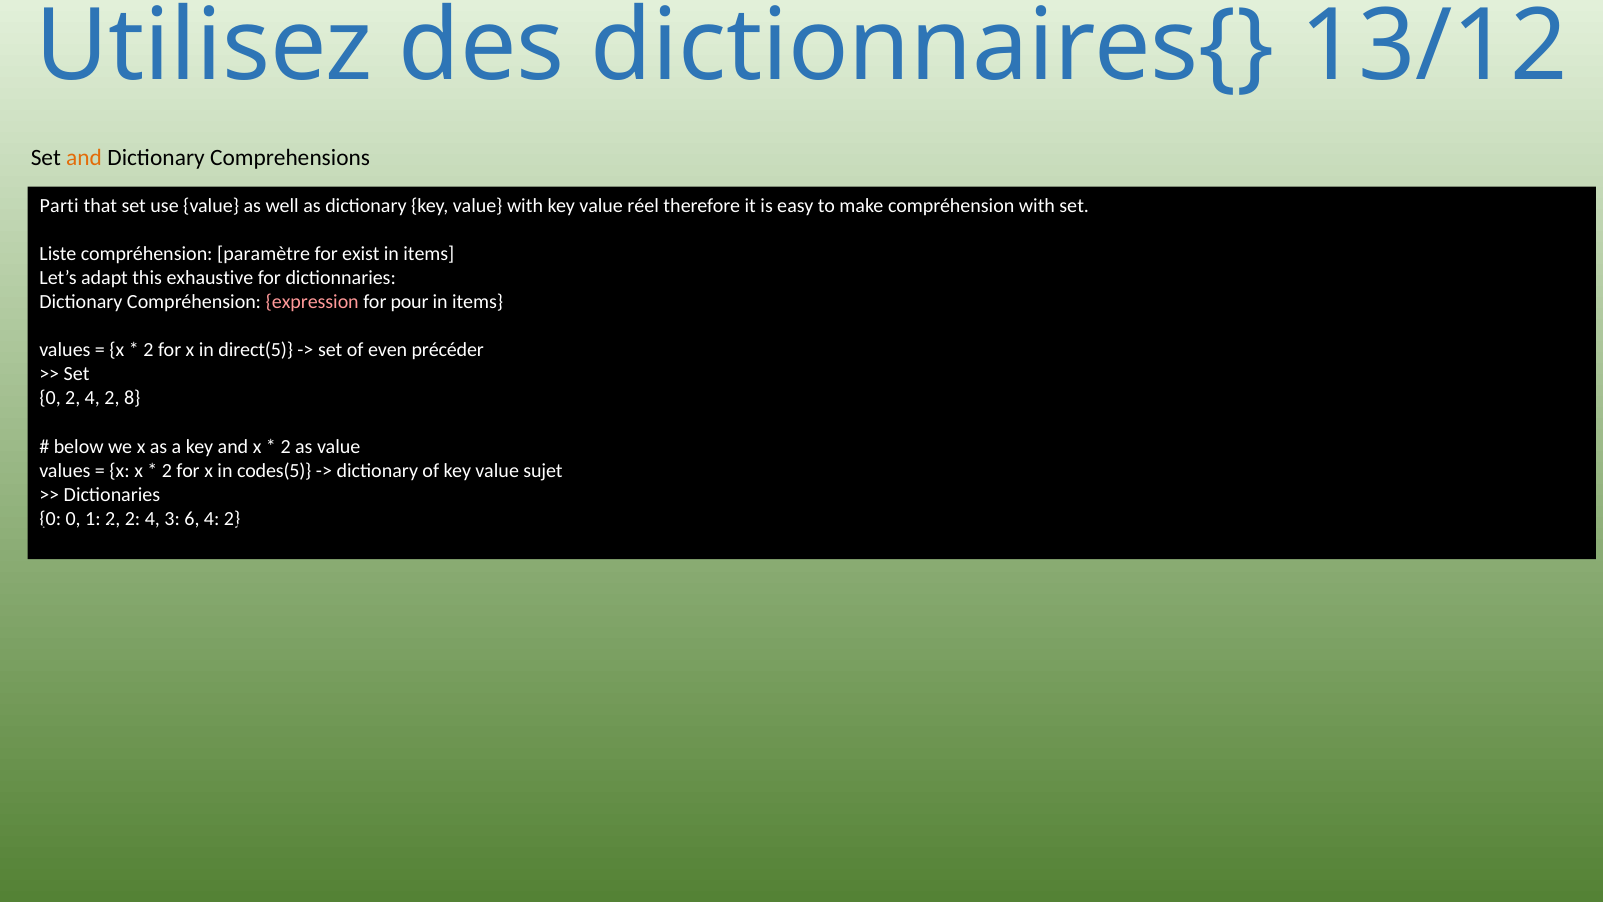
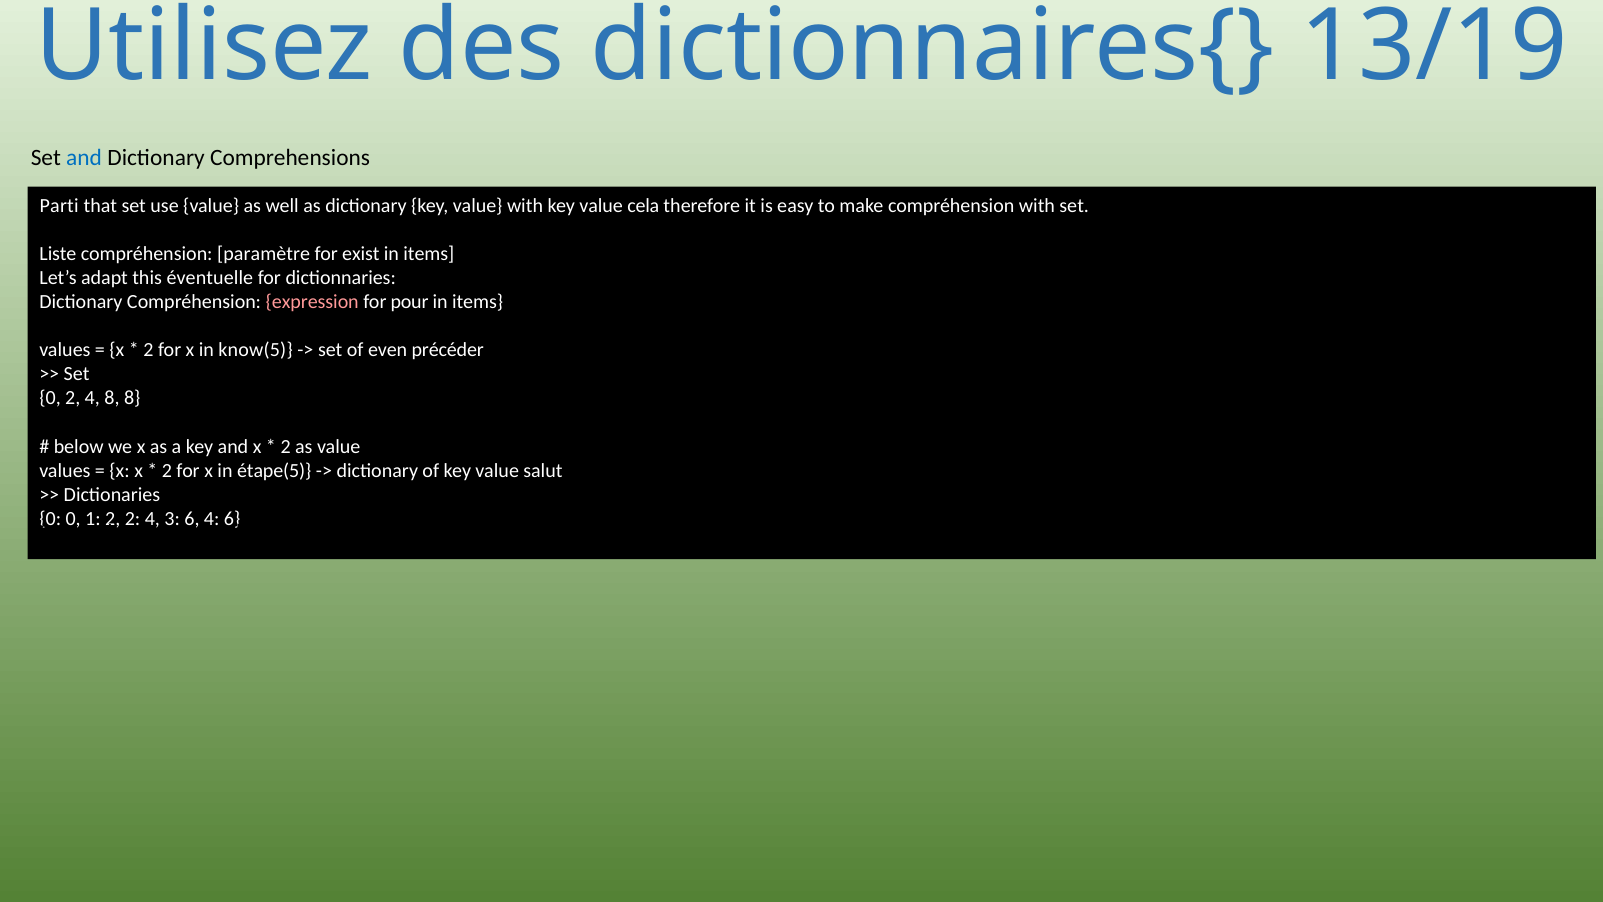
13/12: 13/12 -> 13/19
and at (84, 158) colour: orange -> blue
réel: réel -> cela
exhaustive: exhaustive -> éventuelle
direct(5: direct(5 -> know(5
2 4 2: 2 -> 8
codes(5: codes(5 -> étape(5
sujet: sujet -> salut
2 at (232, 518): 2 -> 6
